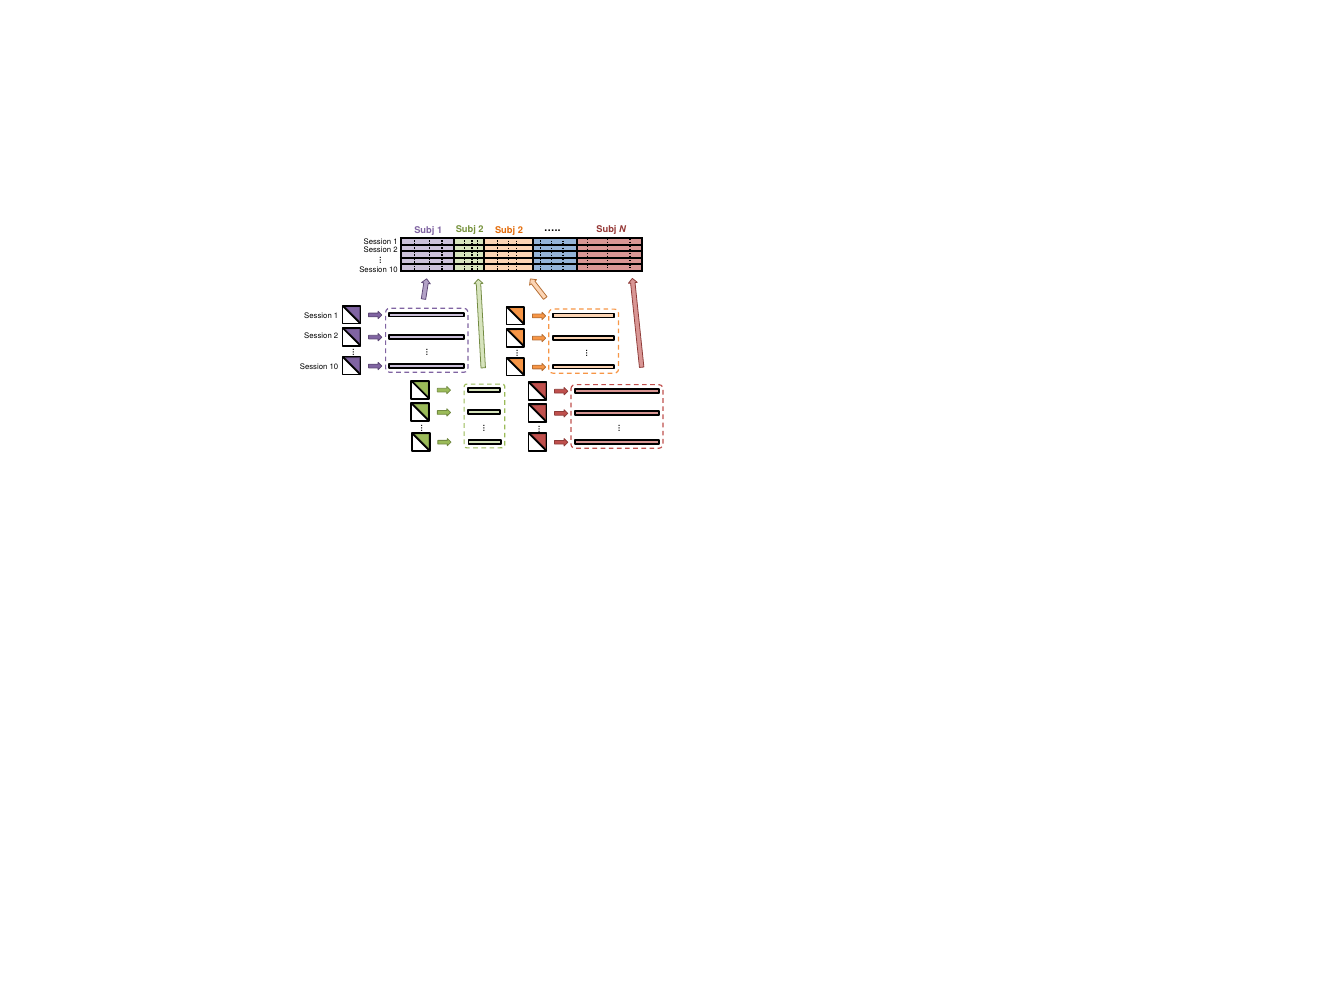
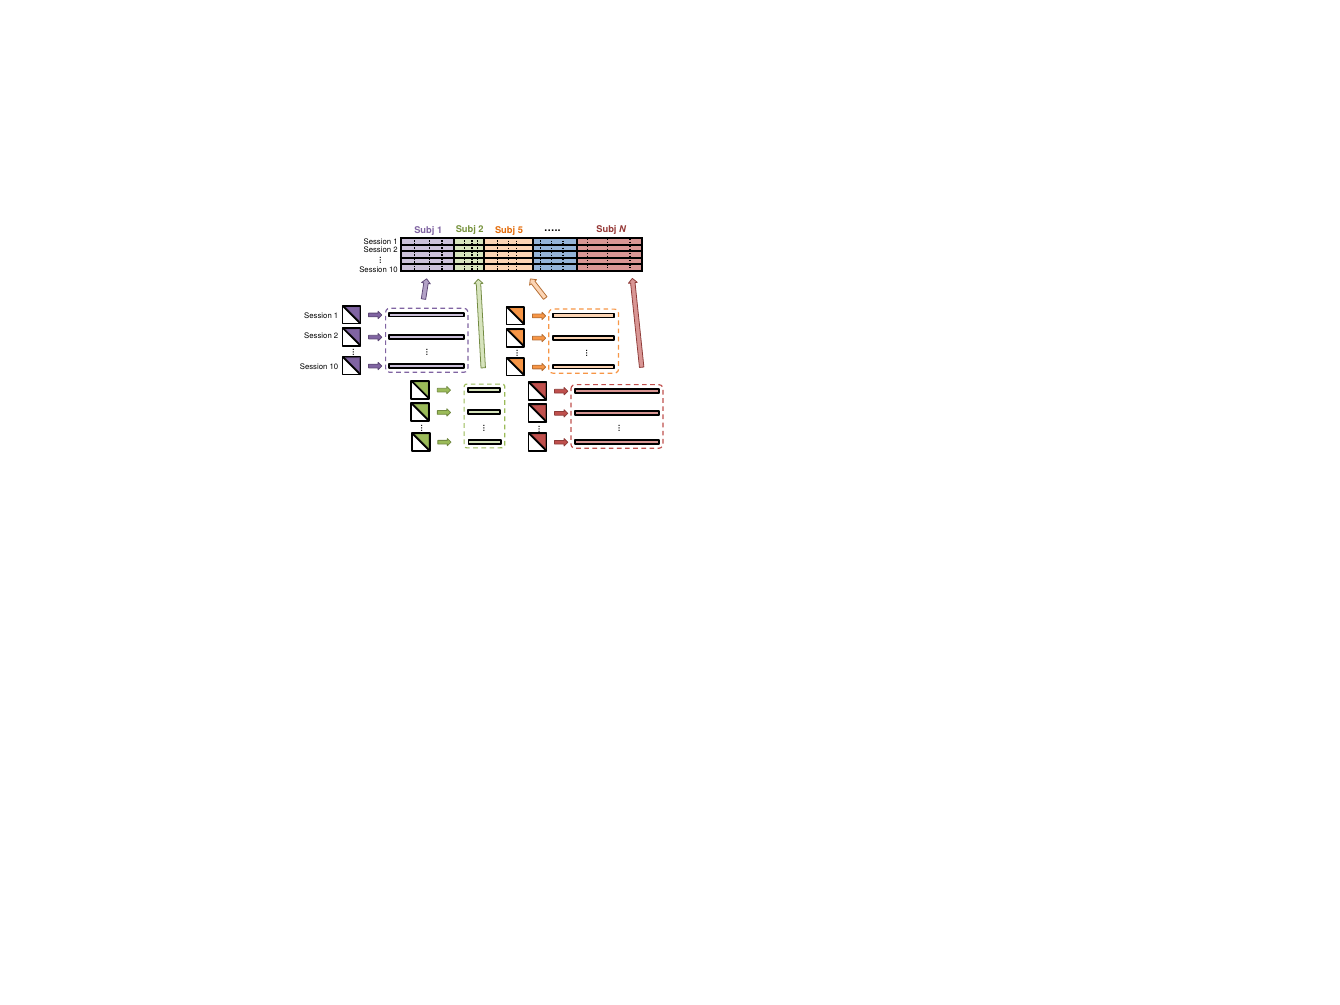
2 at (520, 230): 2 -> 5
